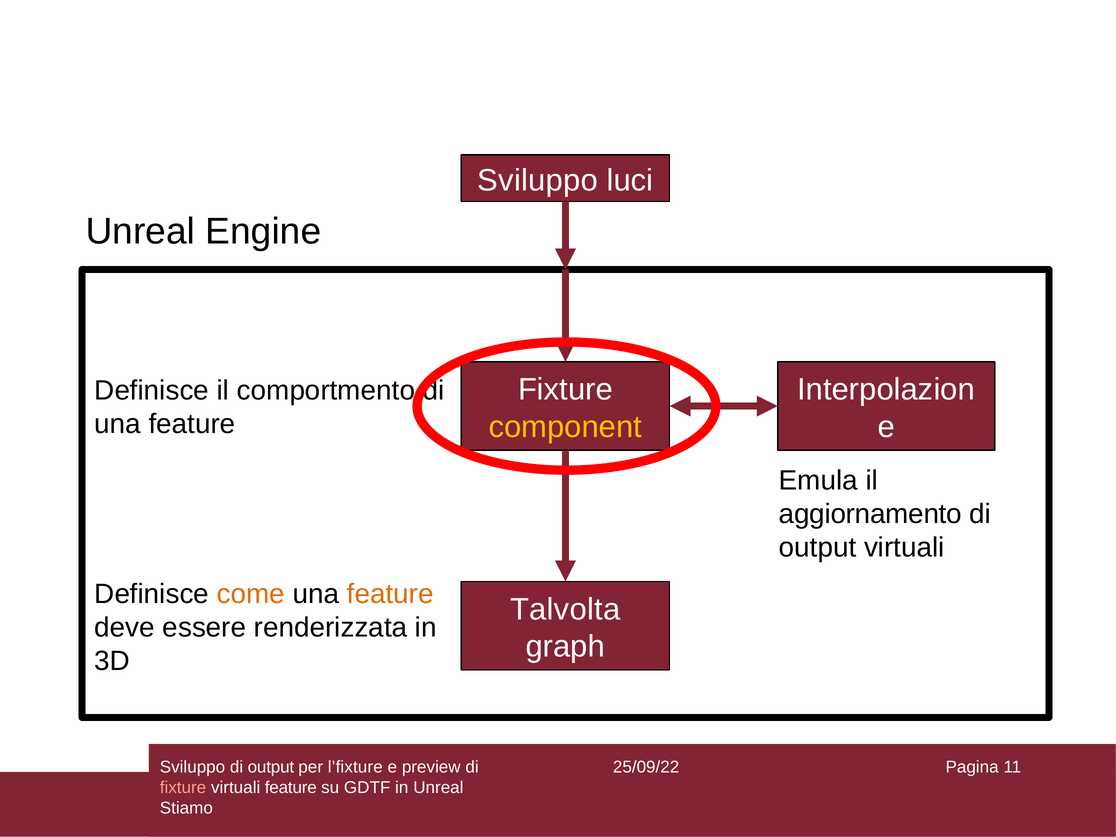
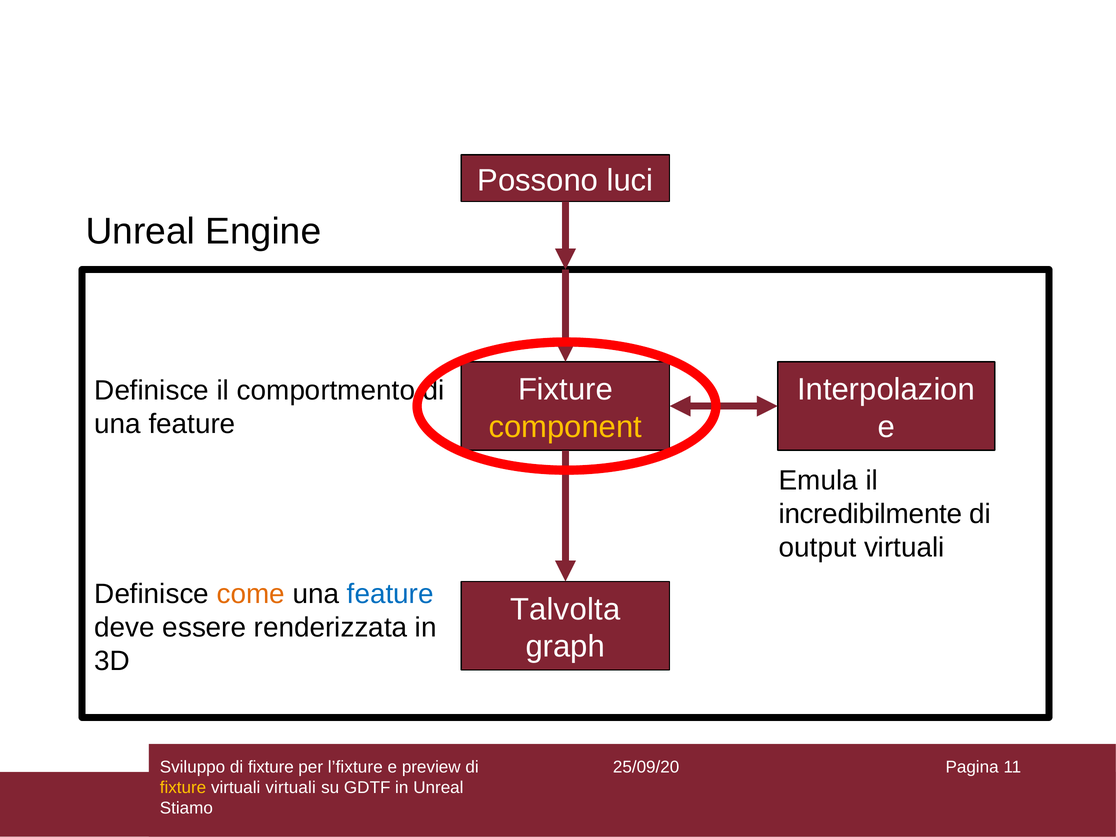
Sviluppo at (538, 180): Sviluppo -> Possono
aggiornamento: aggiornamento -> incredibilmente
feature at (390, 594) colour: orange -> blue
Sviluppo di output: output -> fixture
25/09/22: 25/09/22 -> 25/09/20
fixture at (183, 788) colour: pink -> yellow
virtuali feature: feature -> virtuali
